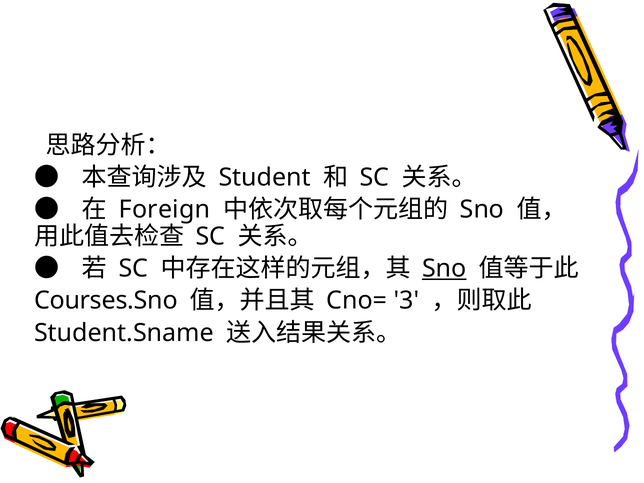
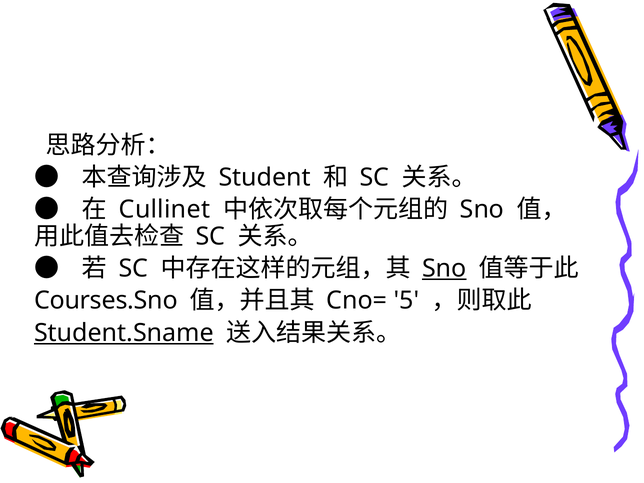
Foreign: Foreign -> Cullinet
3: 3 -> 5
Student.Sname underline: none -> present
